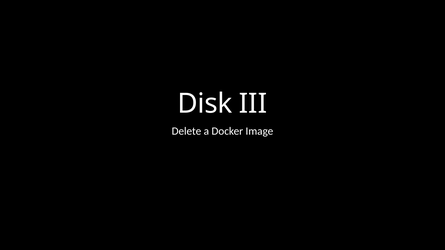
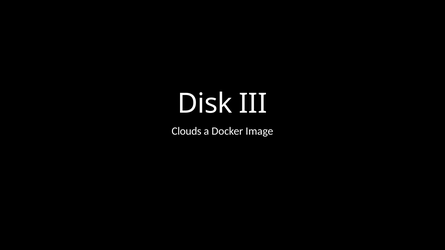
Delete: Delete -> Clouds
